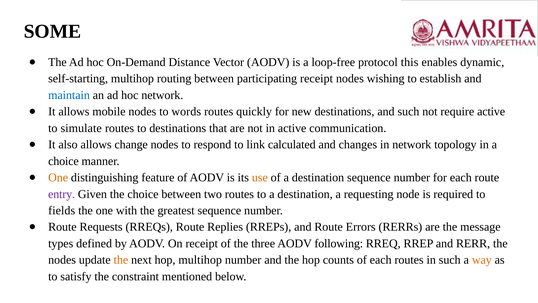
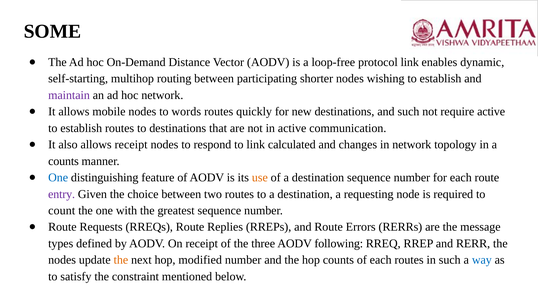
protocol this: this -> link
participating receipt: receipt -> shorter
maintain colour: blue -> purple
simulate at (81, 128): simulate -> establish
allows change: change -> receipt
choice at (63, 161): choice -> counts
One at (58, 177) colour: orange -> blue
fields: fields -> count
hop multihop: multihop -> modified
way colour: orange -> blue
